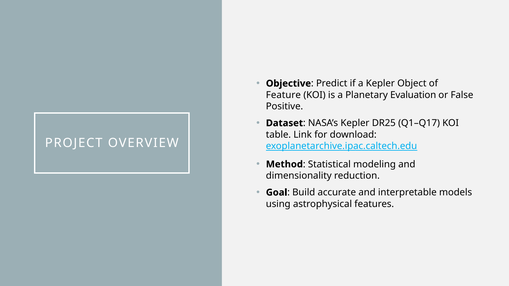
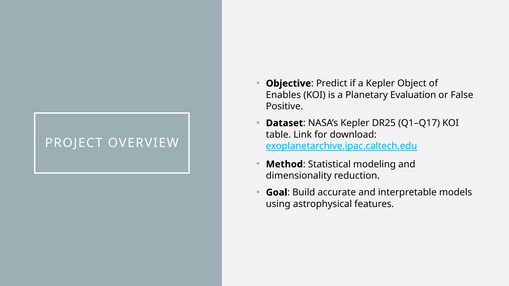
Feature: Feature -> Enables
